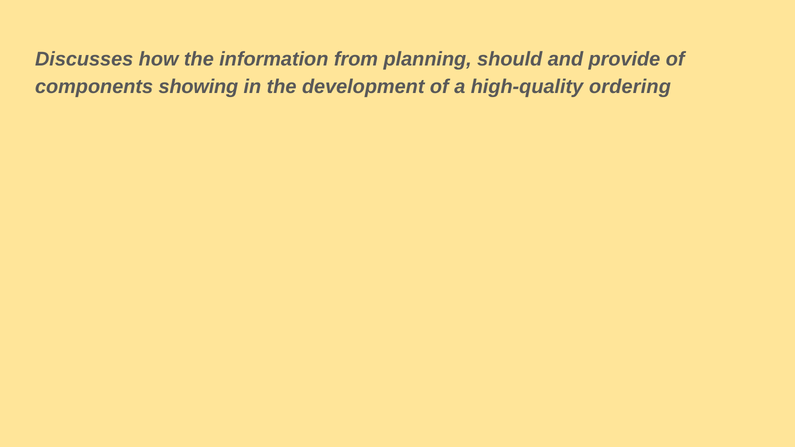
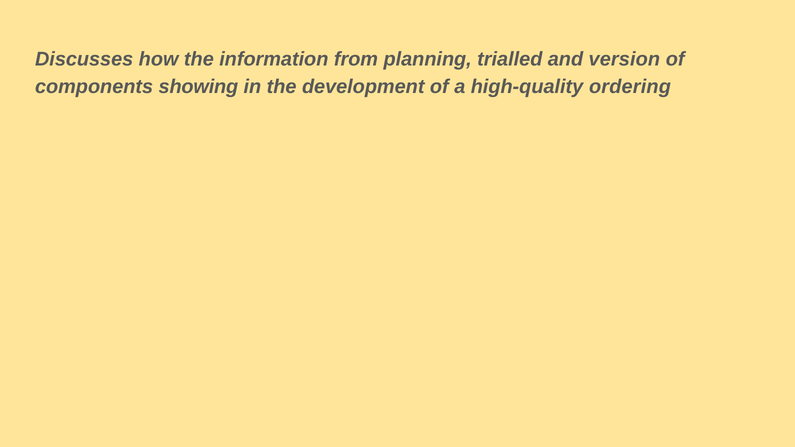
should: should -> trialled
provide: provide -> version
